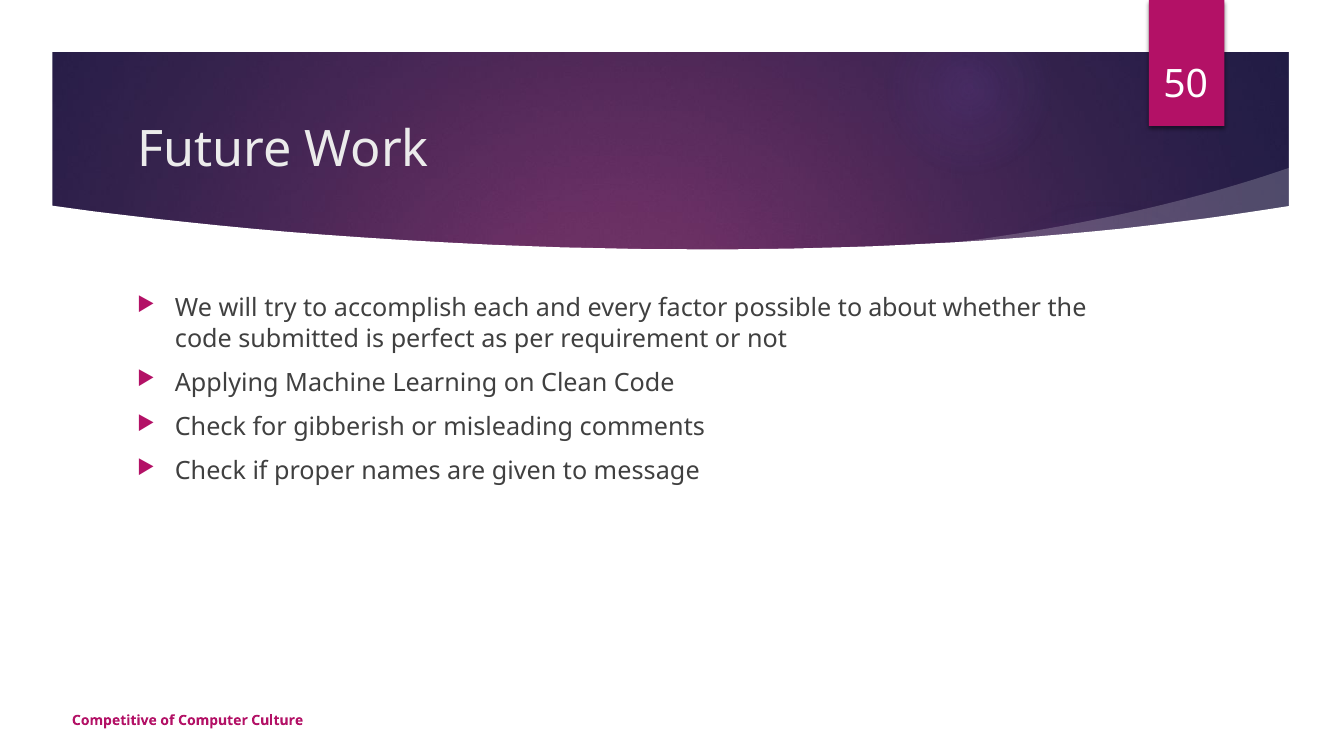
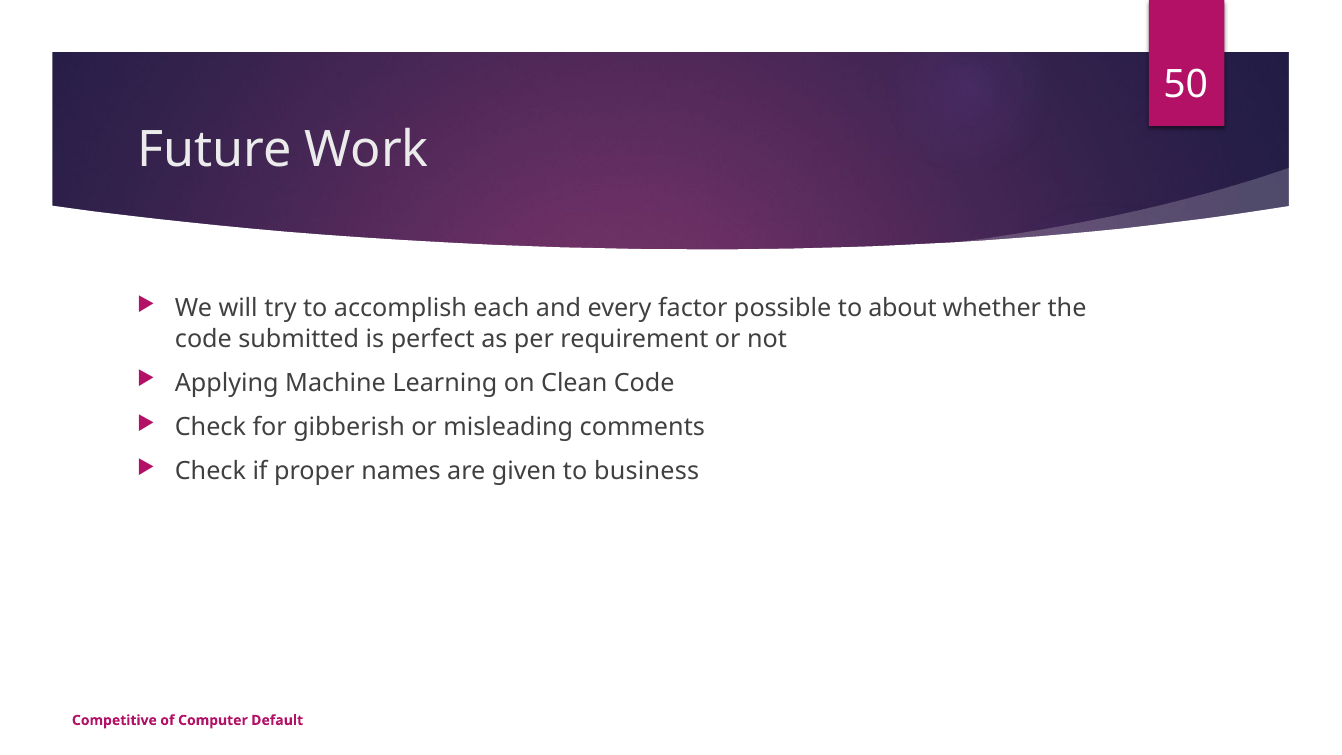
message: message -> business
Culture: Culture -> Default
